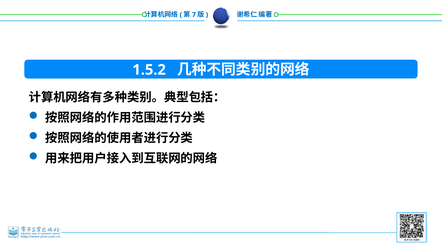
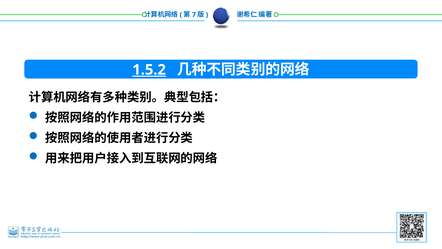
1.5.2 underline: none -> present
